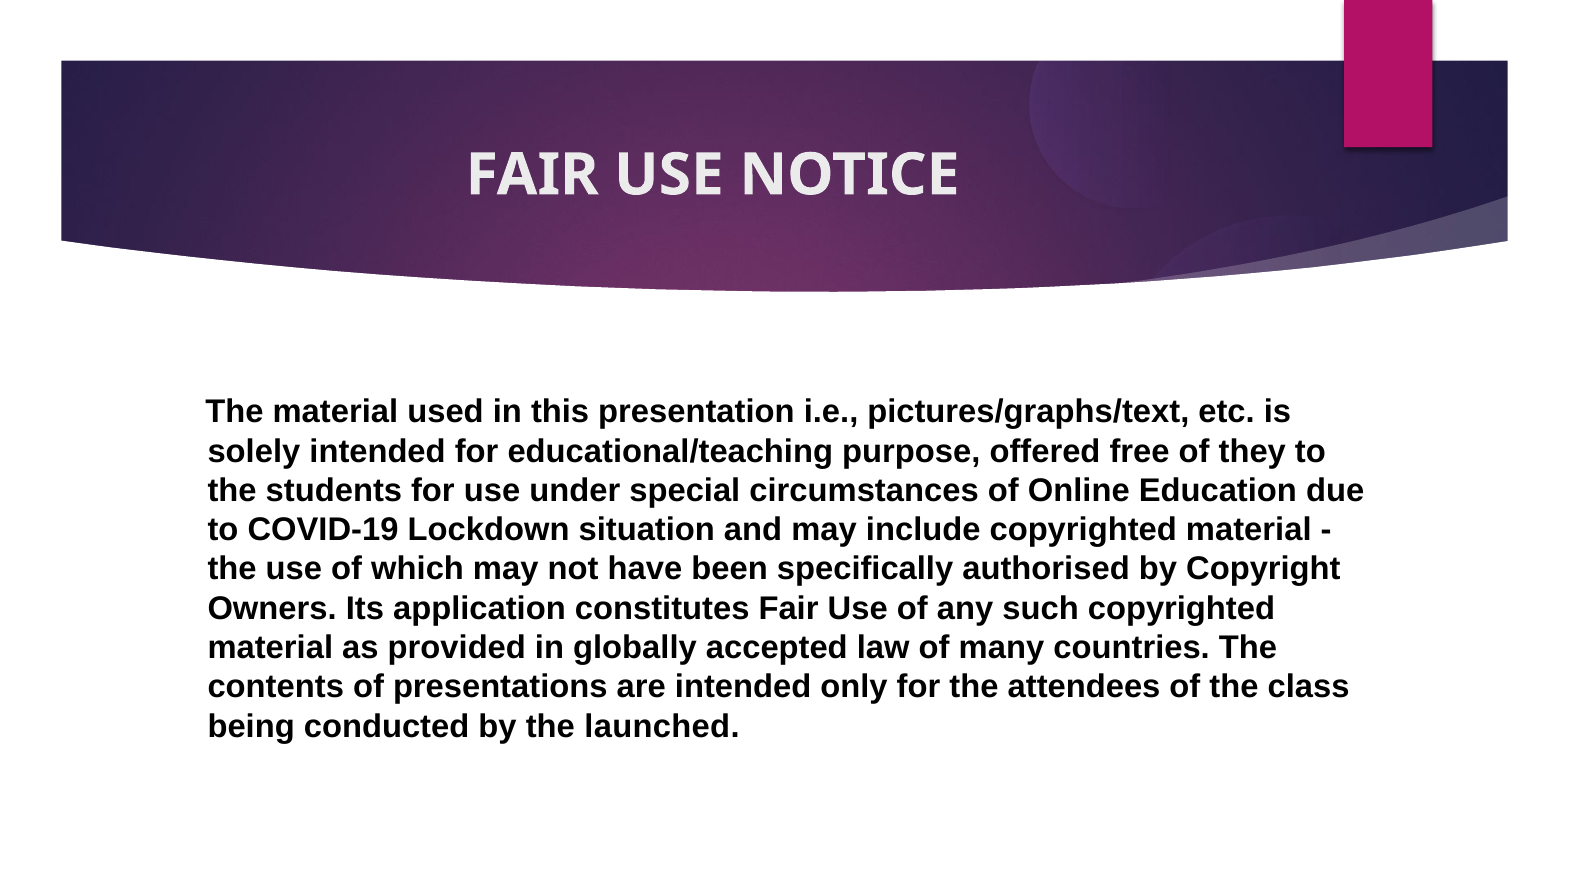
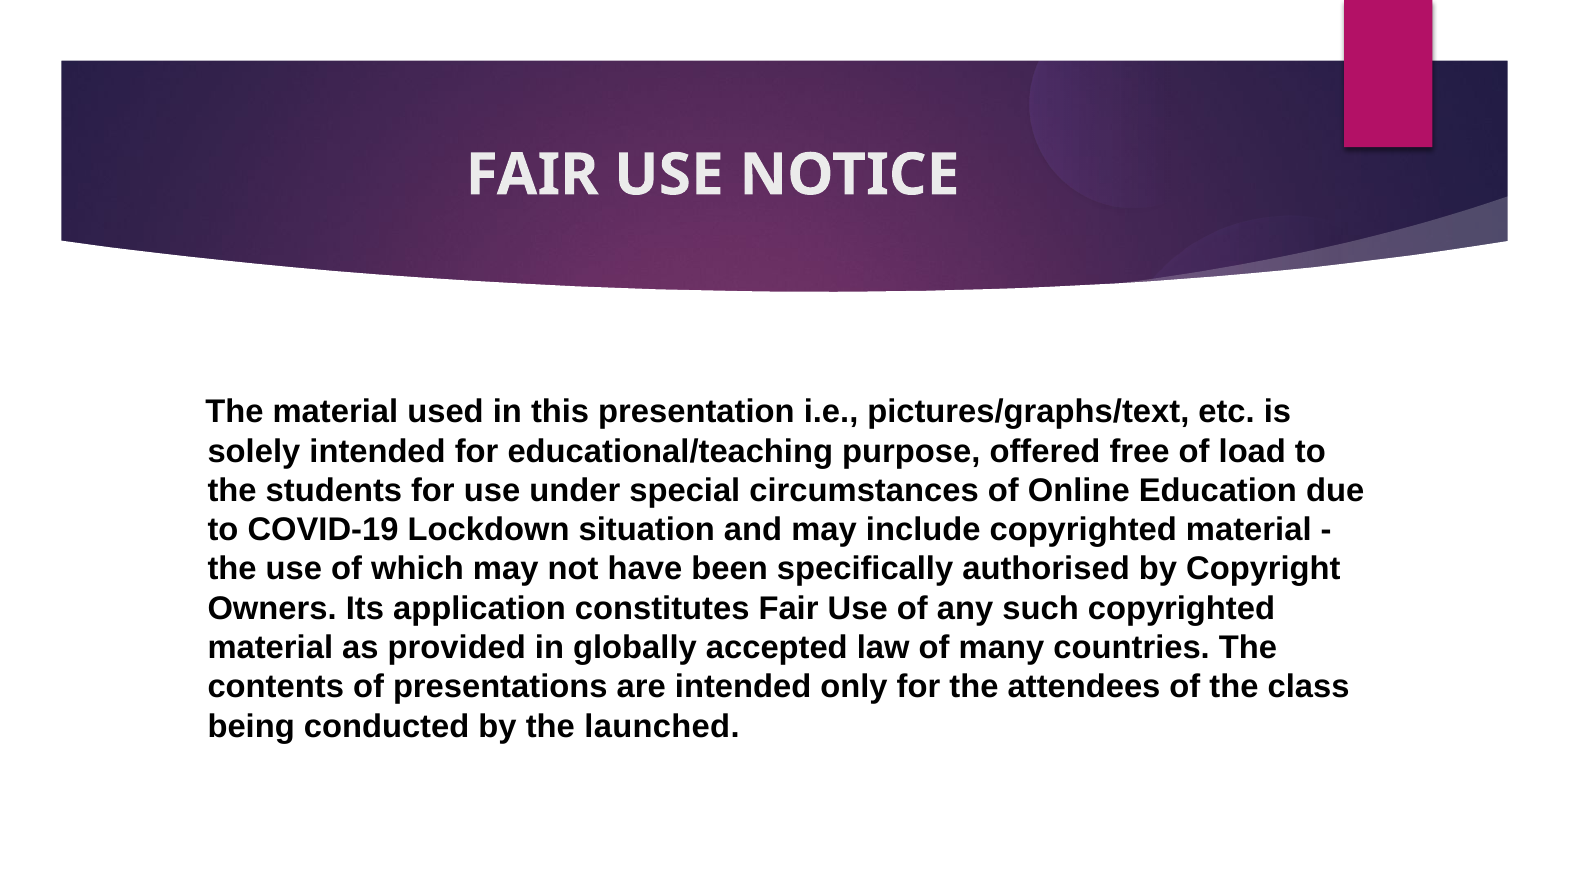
they: they -> load
